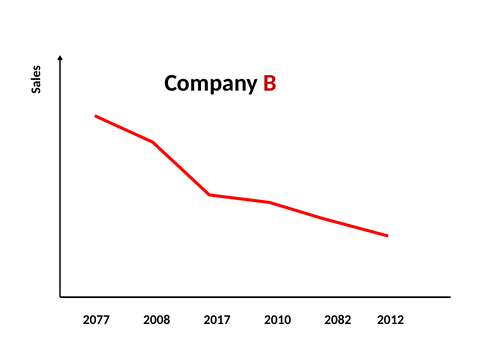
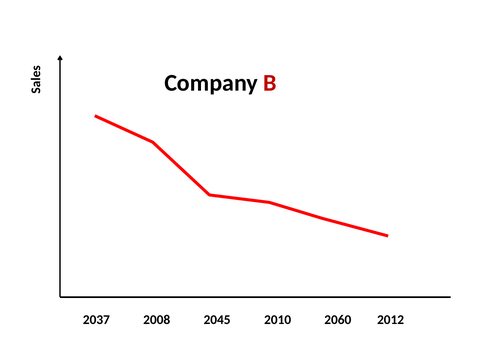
2077: 2077 -> 2037
2017: 2017 -> 2045
2082: 2082 -> 2060
